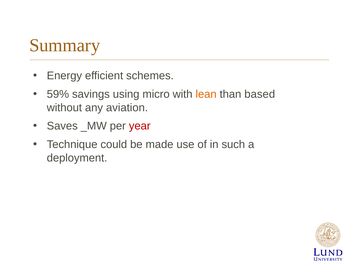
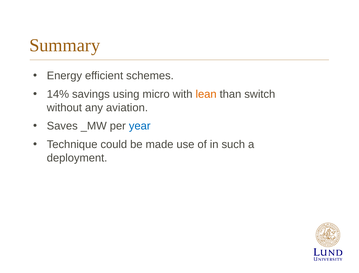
59%: 59% -> 14%
based: based -> switch
year colour: red -> blue
